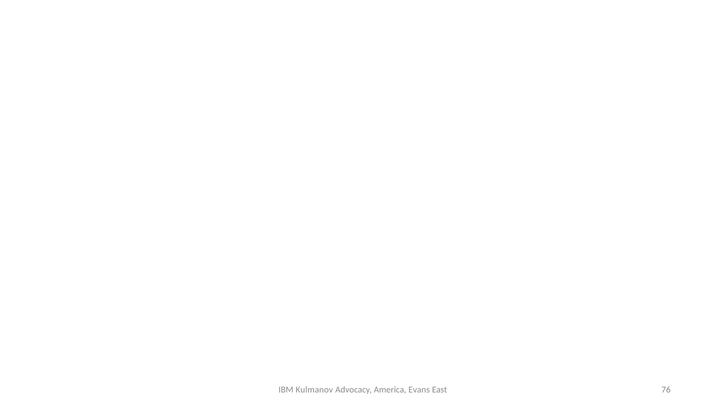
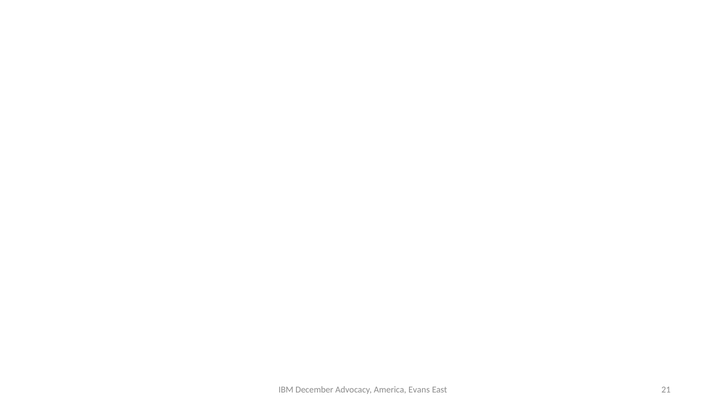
Kulmanov: Kulmanov -> December
76: 76 -> 21
